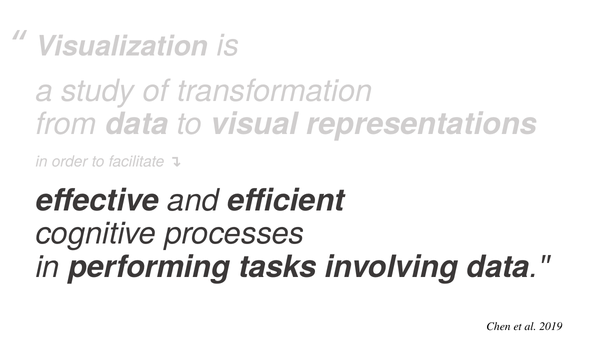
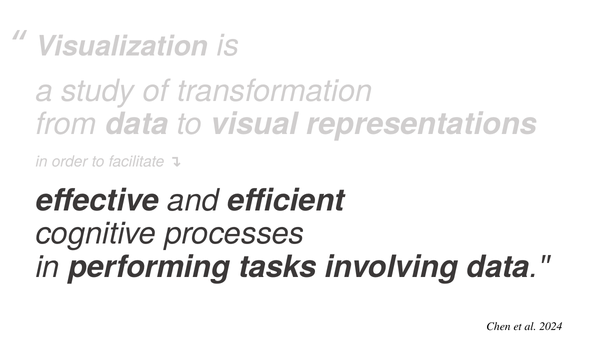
2019: 2019 -> 2024
